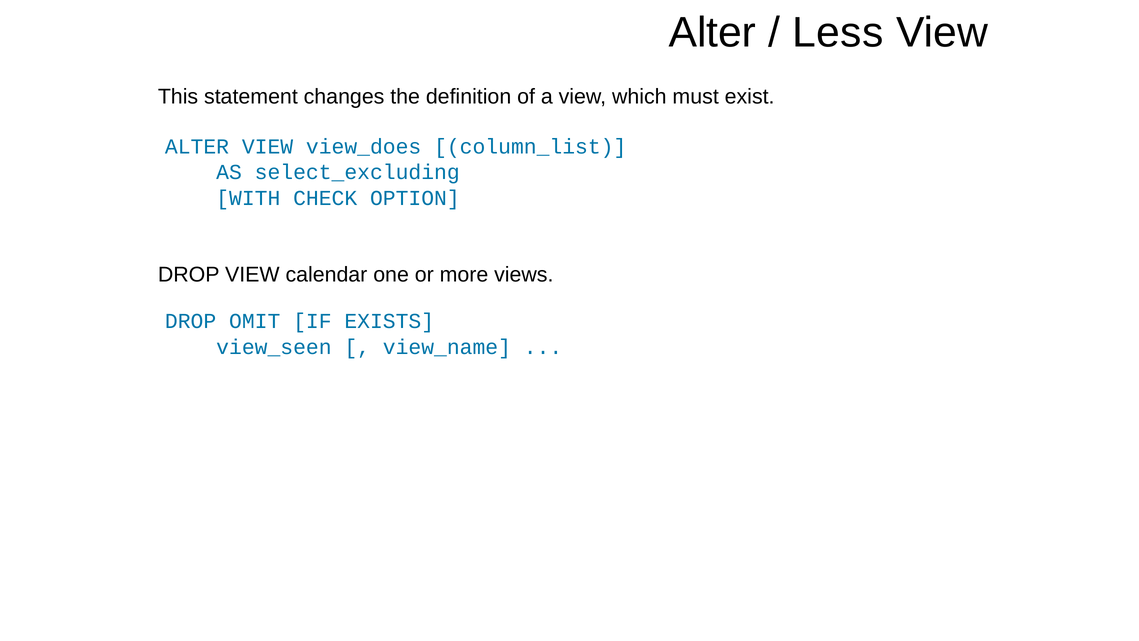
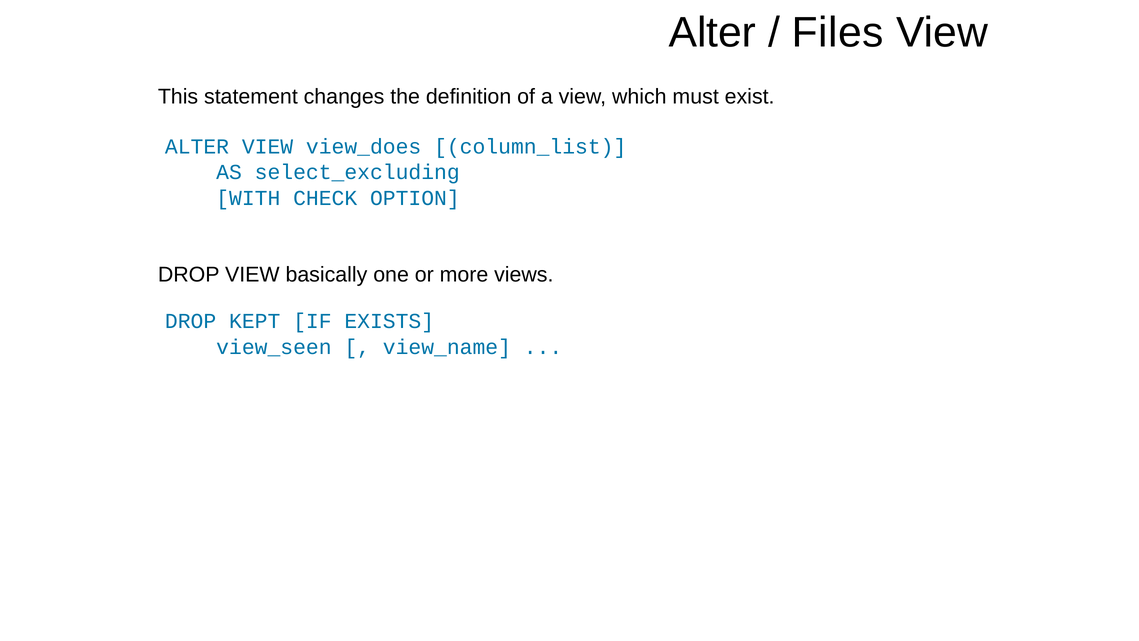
Less: Less -> Files
calendar: calendar -> basically
OMIT: OMIT -> KEPT
